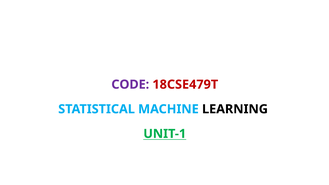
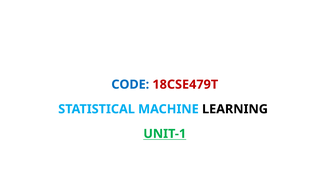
CODE colour: purple -> blue
